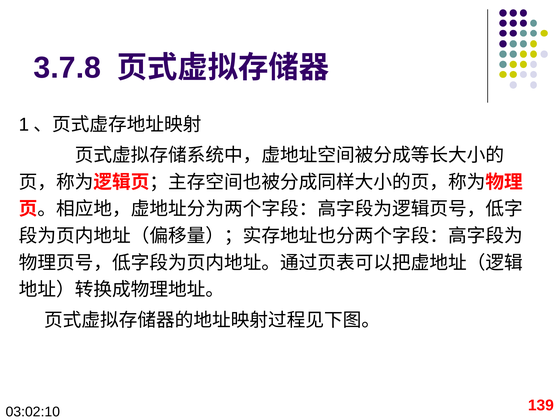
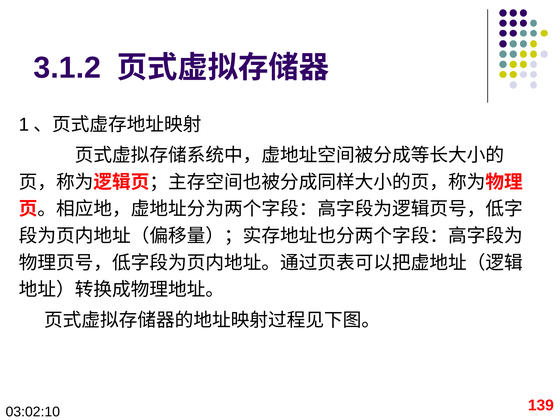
3.7.8: 3.7.8 -> 3.1.2
